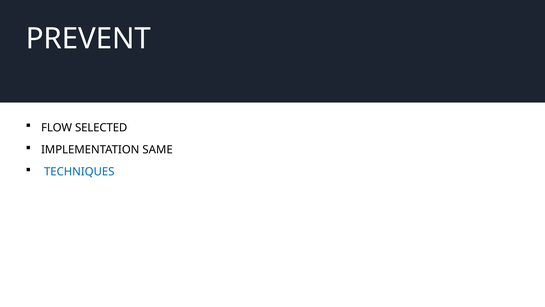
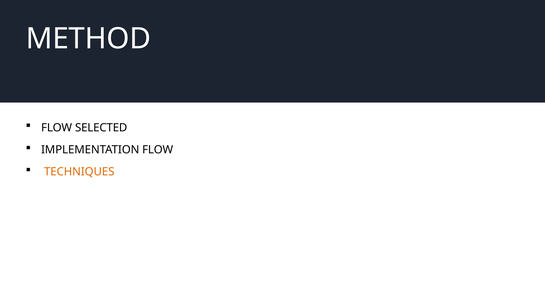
PREVENT: PREVENT -> METHOD
IMPLEMENTATION SAME: SAME -> FLOW
TECHNIQUES colour: blue -> orange
